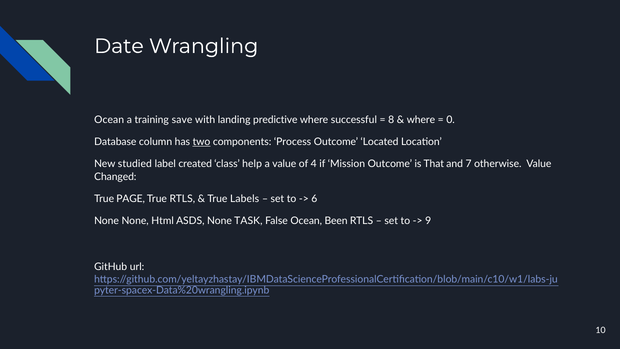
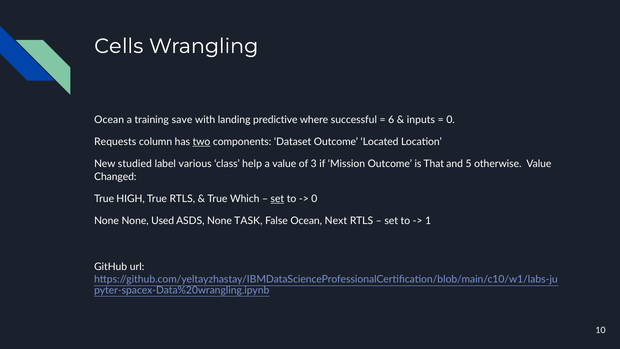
Date: Date -> Cells
8: 8 -> 6
where at (421, 120): where -> inputs
Database: Database -> Requests
Process: Process -> Dataset
created: created -> various
4: 4 -> 3
7: 7 -> 5
PAGE: PAGE -> HIGH
Labels: Labels -> Which
set at (277, 199) underline: none -> present
6 at (314, 199): 6 -> 0
Html: Html -> Used
Been: Been -> Next
9: 9 -> 1
